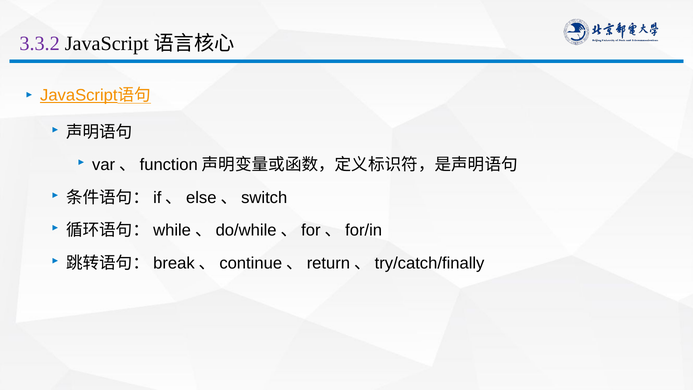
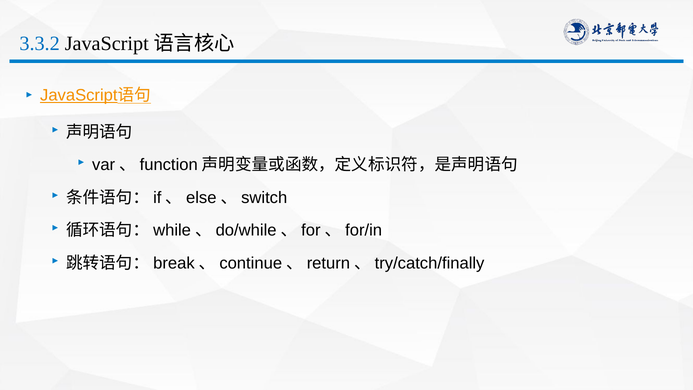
3.3.2 colour: purple -> blue
